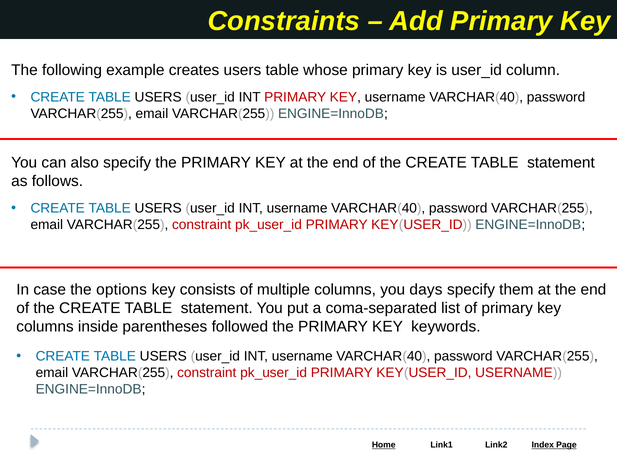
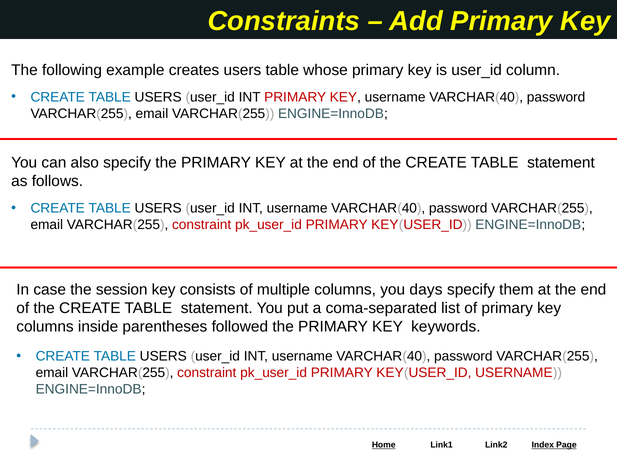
options: options -> session
